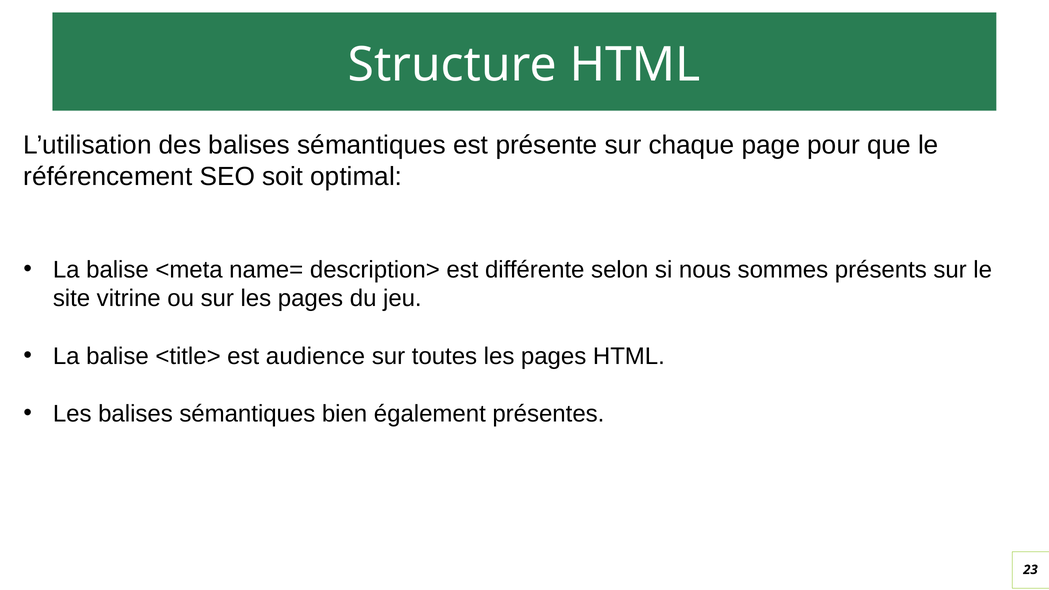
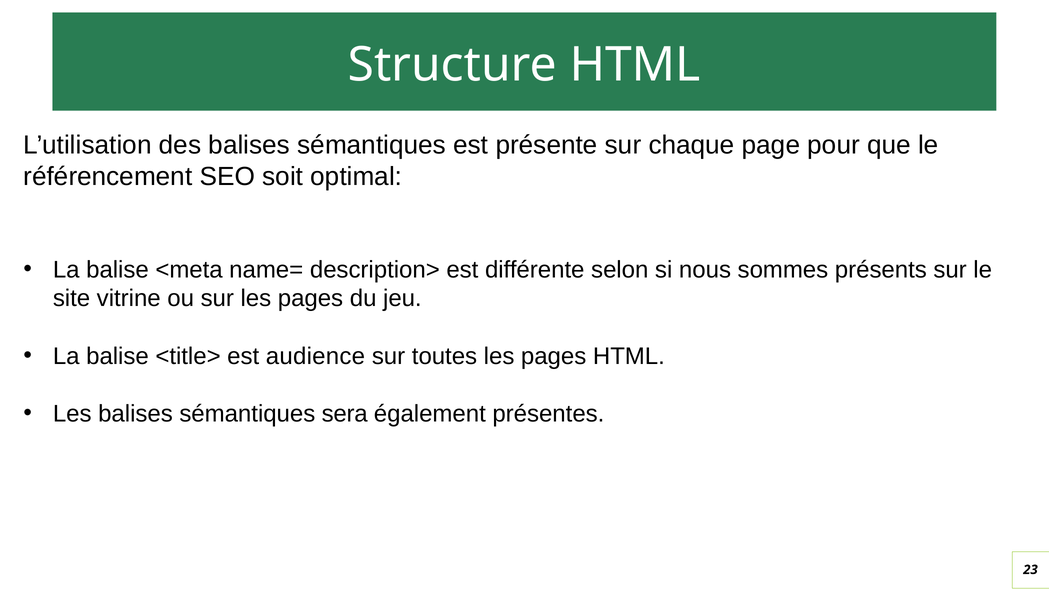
bien: bien -> sera
